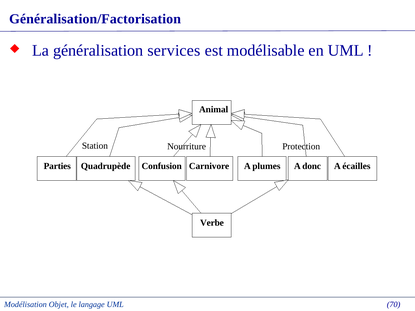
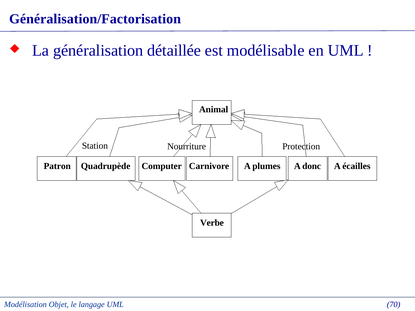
services: services -> détaillée
Parties: Parties -> Patron
Confusion: Confusion -> Computer
